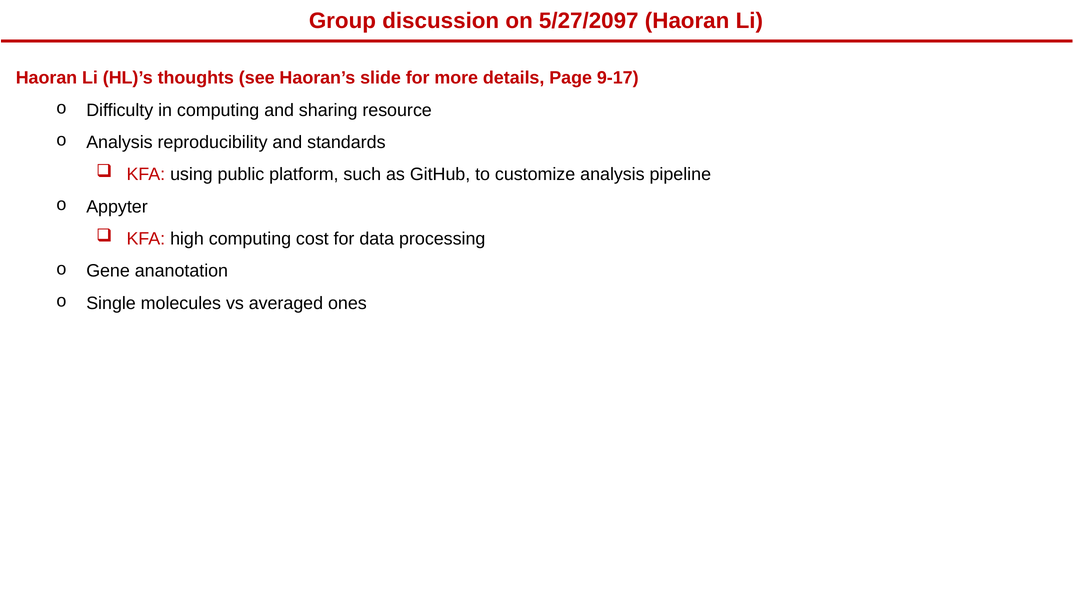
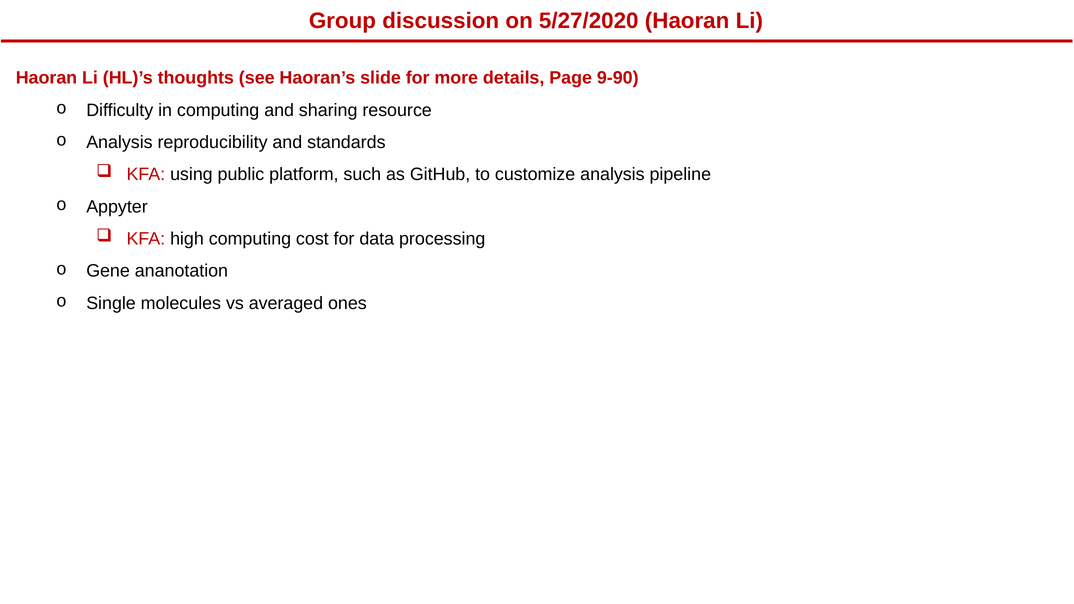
5/27/2097: 5/27/2097 -> 5/27/2020
9-17: 9-17 -> 9-90
